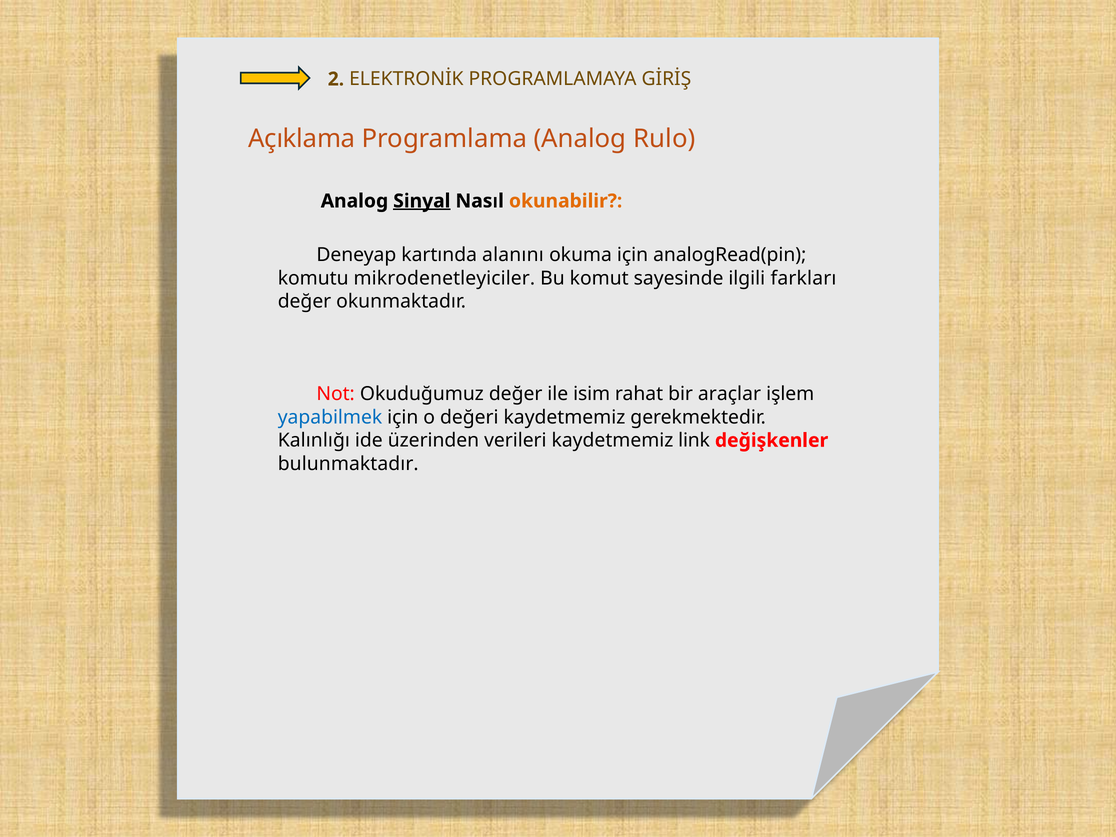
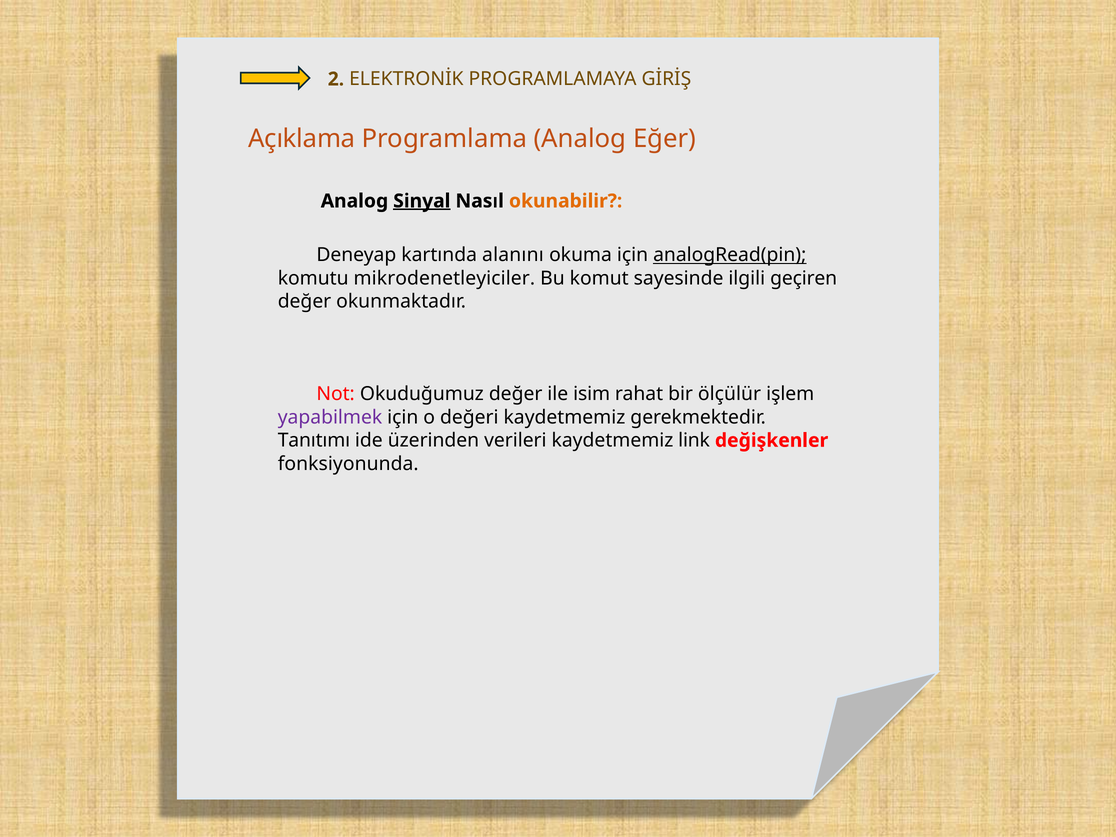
Rulo: Rulo -> Eğer
analogRead(pin underline: none -> present
farkları: farkları -> geçiren
araçlar: araçlar -> ölçülür
yapabilmek colour: blue -> purple
Kalınlığı: Kalınlığı -> Tanıtımı
bulunmaktadır: bulunmaktadır -> fonksiyonunda
